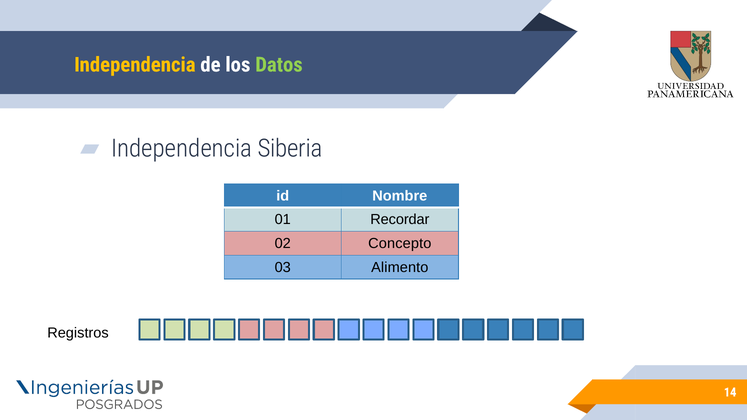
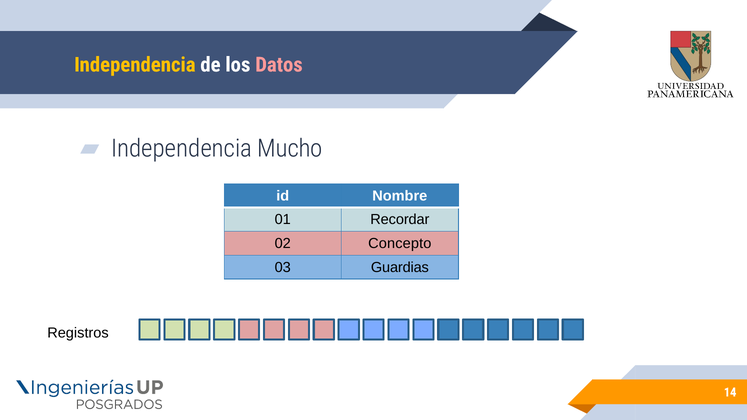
Datos colour: light green -> pink
Siberia: Siberia -> Mucho
Alimento: Alimento -> Guardias
